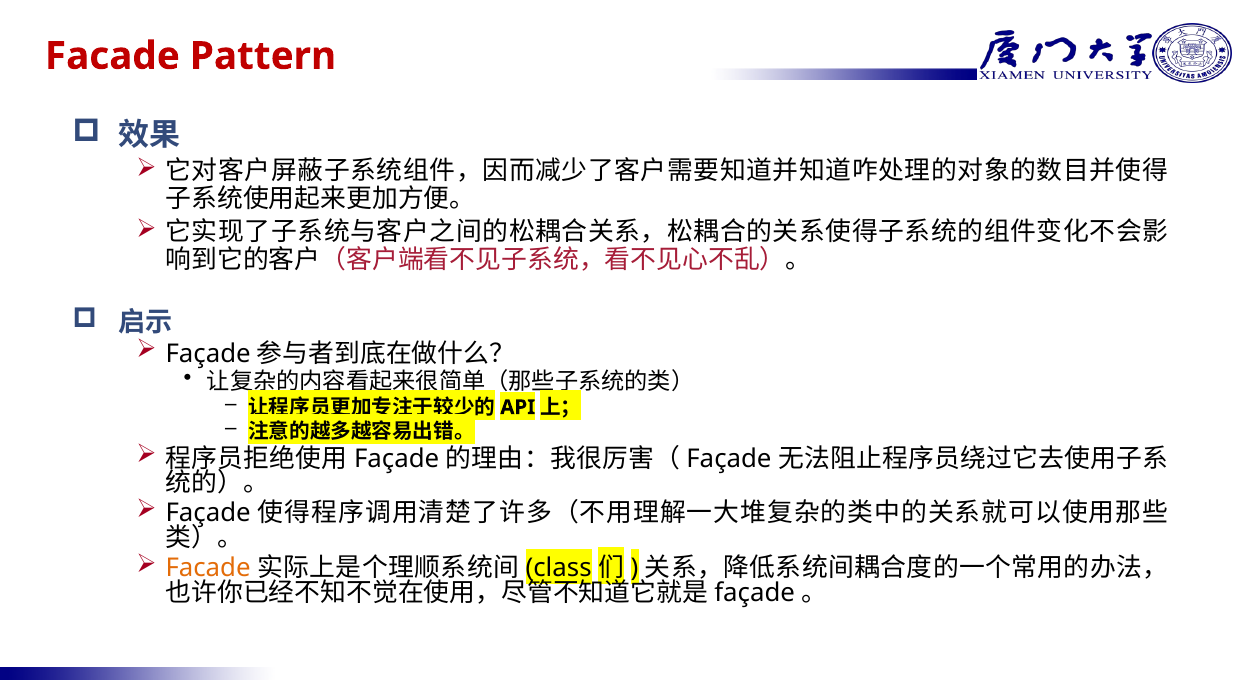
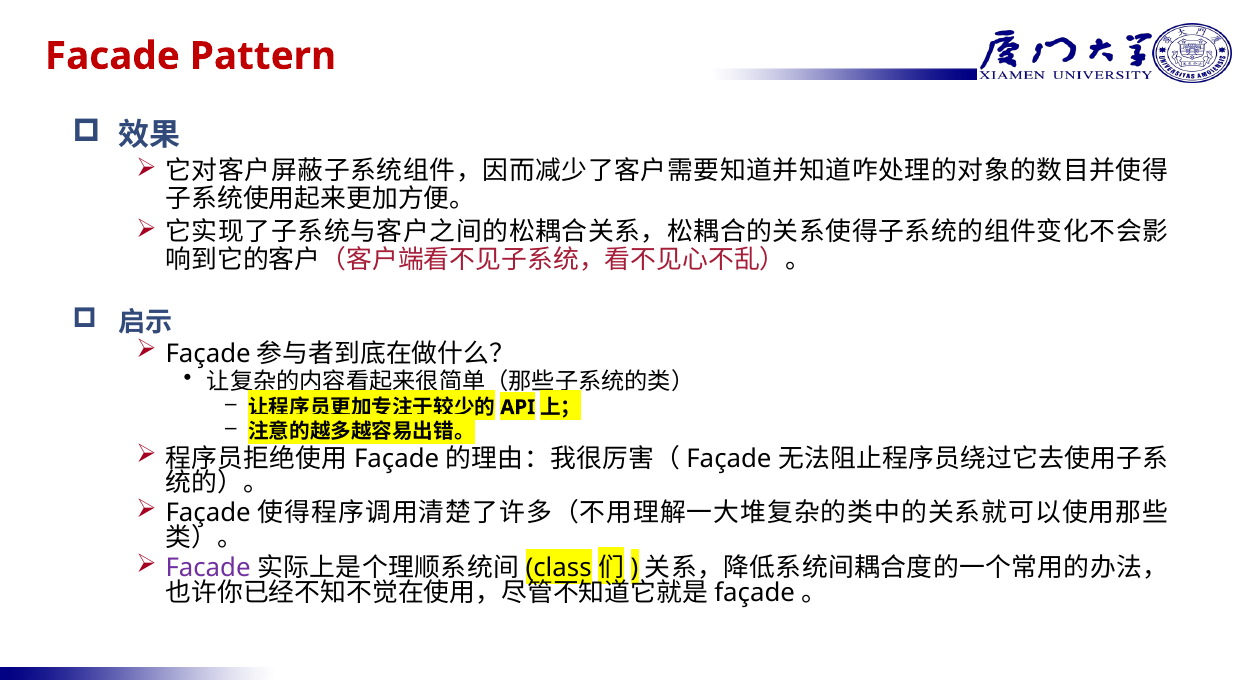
Facade at (208, 568) colour: orange -> purple
